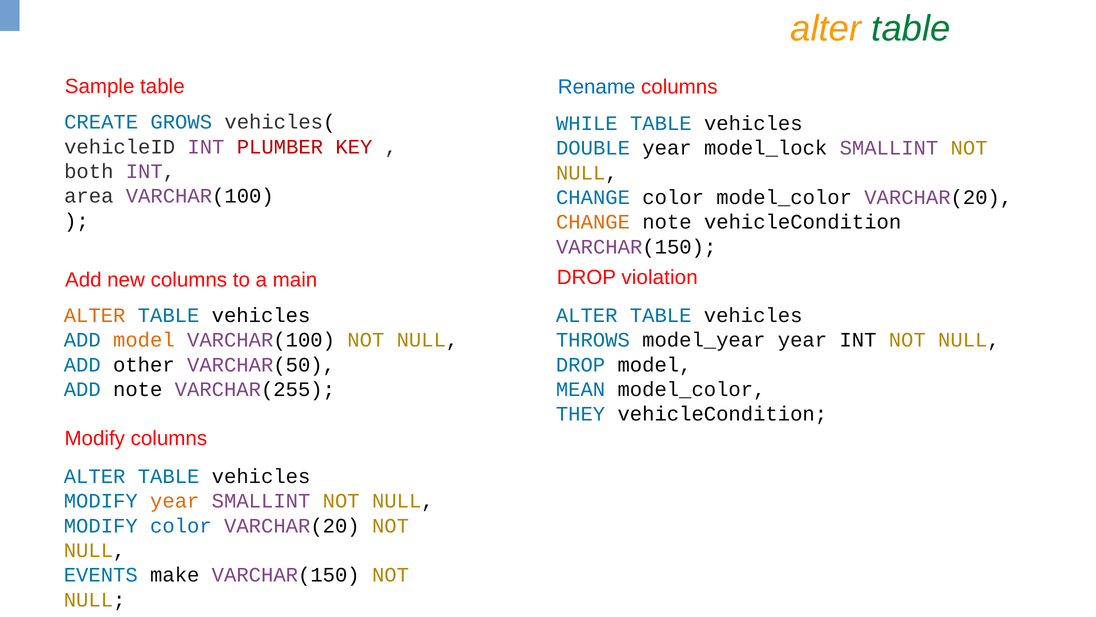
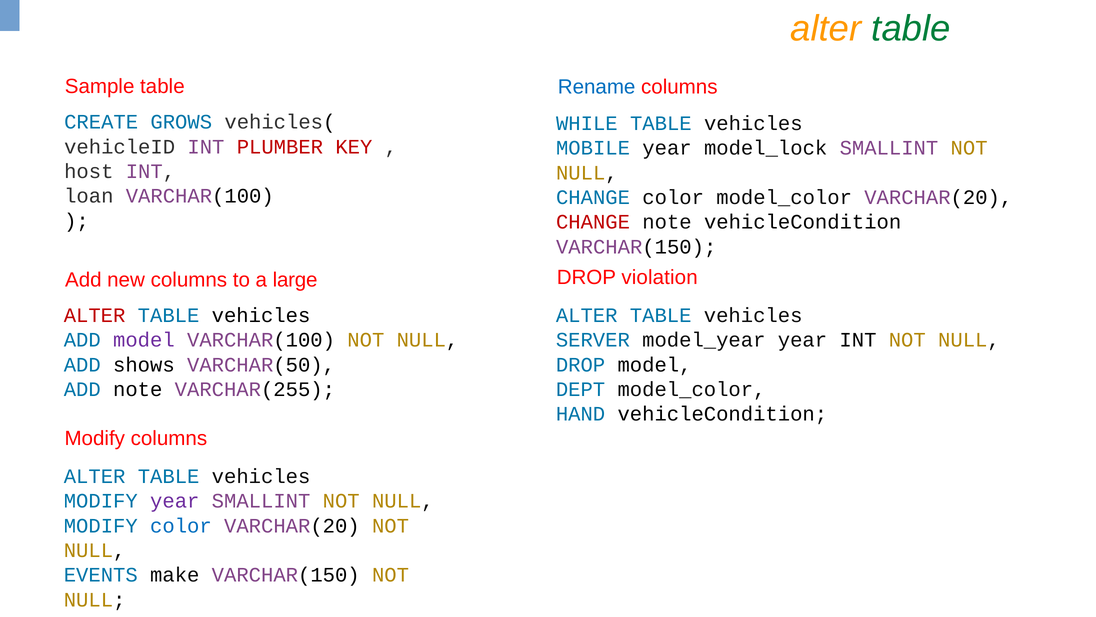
DOUBLE: DOUBLE -> MOBILE
both: both -> host
area: area -> loan
CHANGE at (593, 222) colour: orange -> red
main: main -> large
ALTER at (95, 315) colour: orange -> red
model at (144, 340) colour: orange -> purple
THROWS: THROWS -> SERVER
other: other -> shows
MEAN: MEAN -> DEPT
THEY: THEY -> HAND
year at (175, 501) colour: orange -> purple
